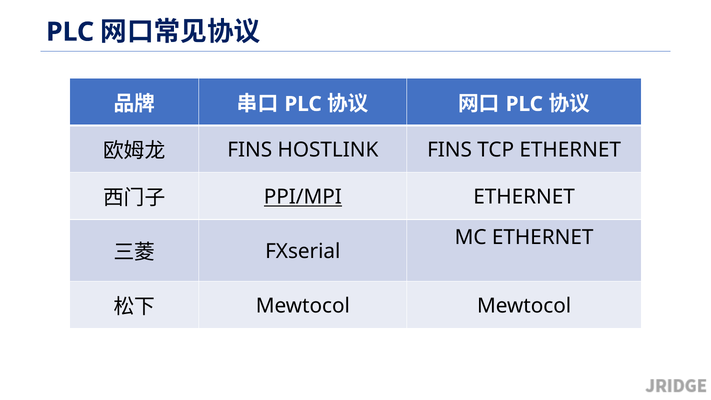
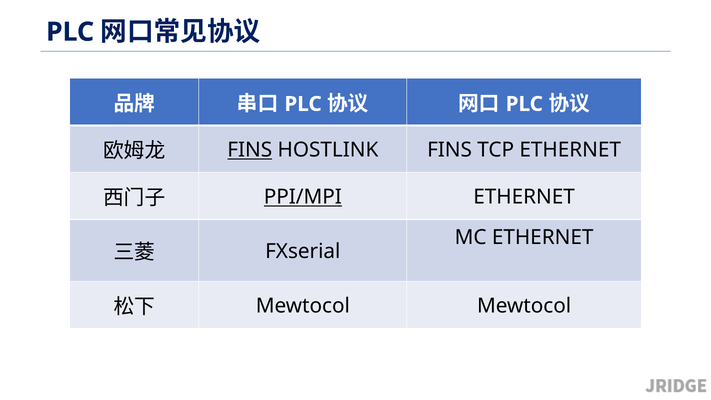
FINS at (250, 150) underline: none -> present
